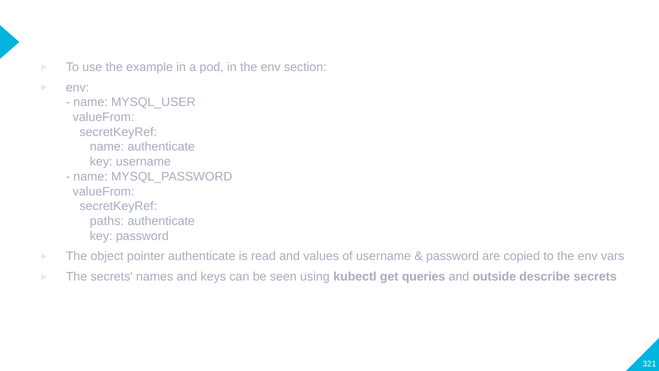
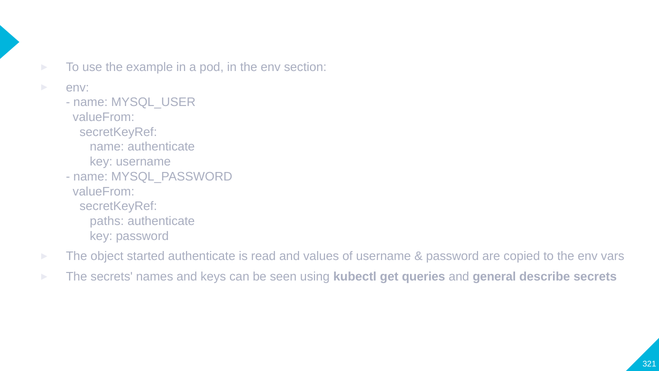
pointer: pointer -> started
outside: outside -> general
